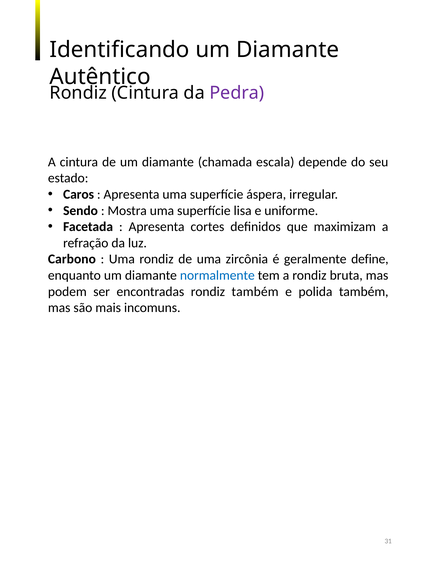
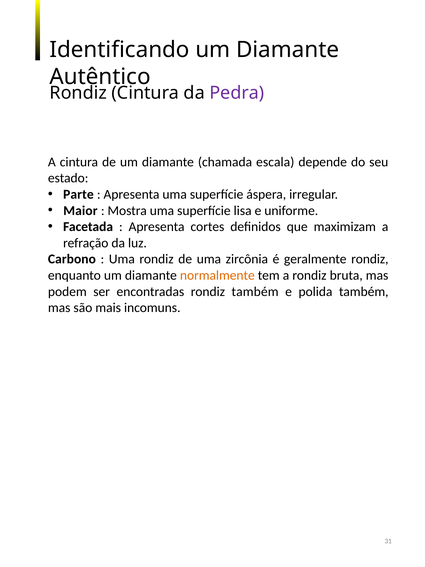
Caros: Caros -> Parte
Sendo: Sendo -> Maior
geralmente define: define -> rondiz
normalmente colour: blue -> orange
